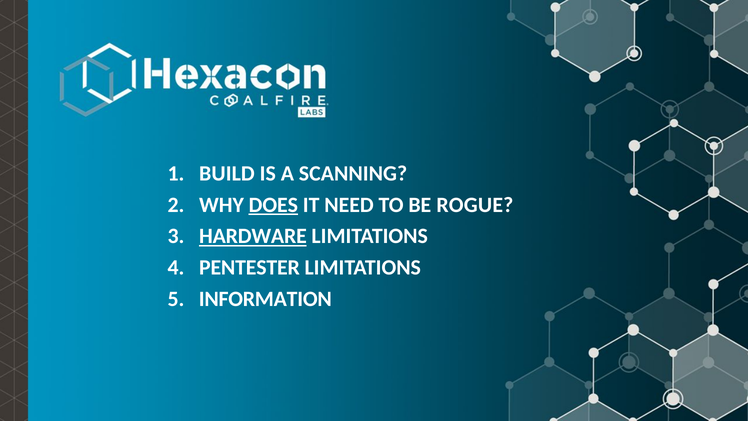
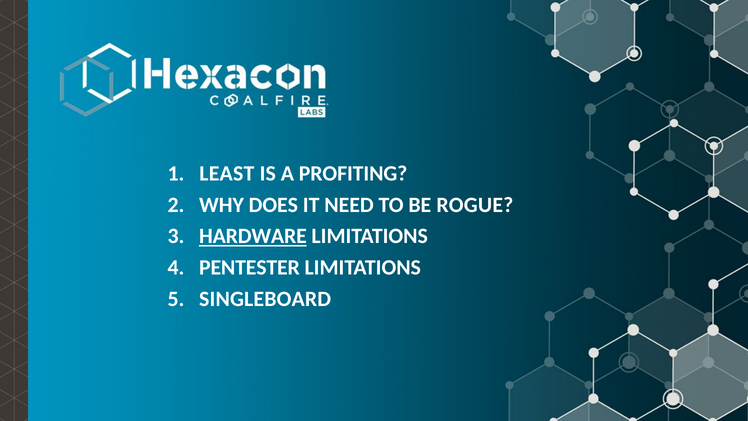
BUILD: BUILD -> LEAST
SCANNING: SCANNING -> PROFITING
DOES underline: present -> none
INFORMATION: INFORMATION -> SINGLEBOARD
